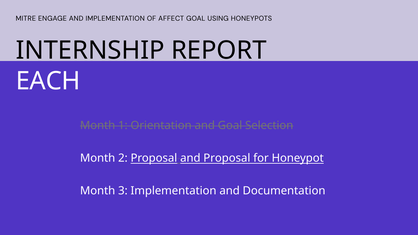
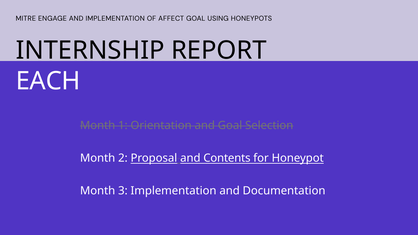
and Proposal: Proposal -> Contents
